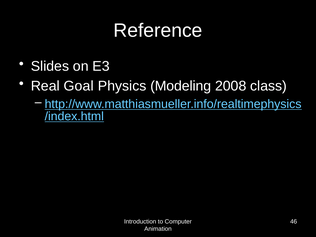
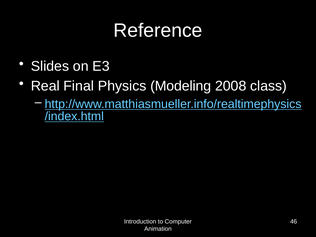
Goal: Goal -> Final
